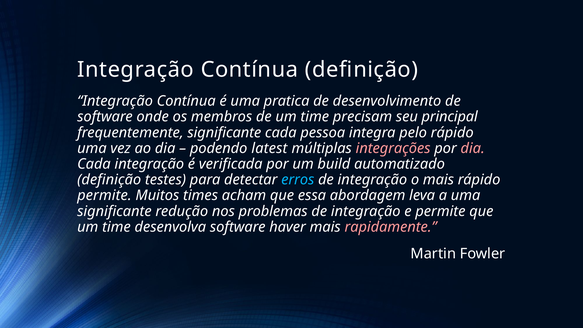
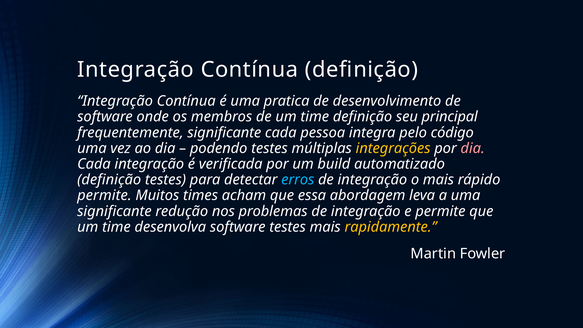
time precisam: precisam -> definição
pelo rápido: rápido -> código
podendo latest: latest -> testes
integrações colour: pink -> yellow
software haver: haver -> testes
rapidamente colour: pink -> yellow
